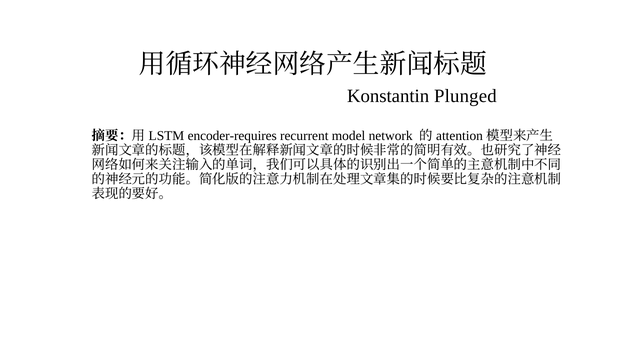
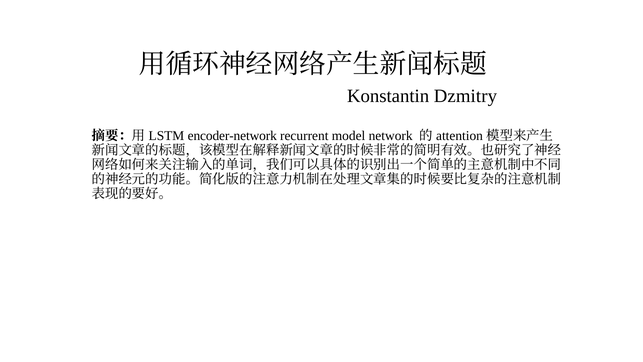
Plunged: Plunged -> Dzmitry
encoder-requires: encoder-requires -> encoder-network
